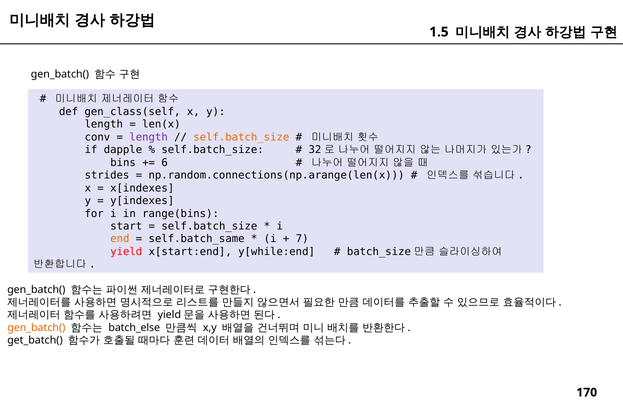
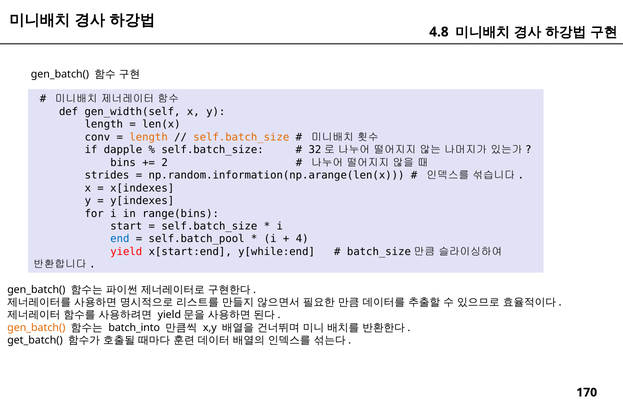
1.5: 1.5 -> 4.8
gen_class(self: gen_class(self -> gen_width(self
length at (149, 137) colour: purple -> orange
6: 6 -> 2
np.random.connections(np.arange(len(x: np.random.connections(np.arange(len(x -> np.random.information(np.arange(len(x
end colour: orange -> blue
self.batch_same: self.batch_same -> self.batch_pool
7: 7 -> 4
batch_else: batch_else -> batch_into
